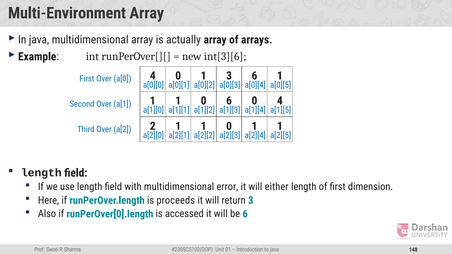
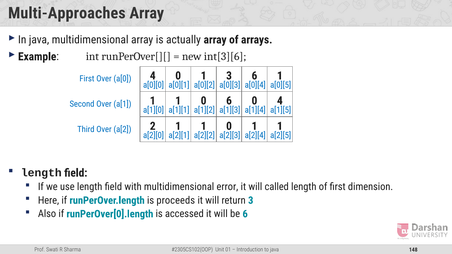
Multi-Environment: Multi-Environment -> Multi-Approaches
either: either -> called
